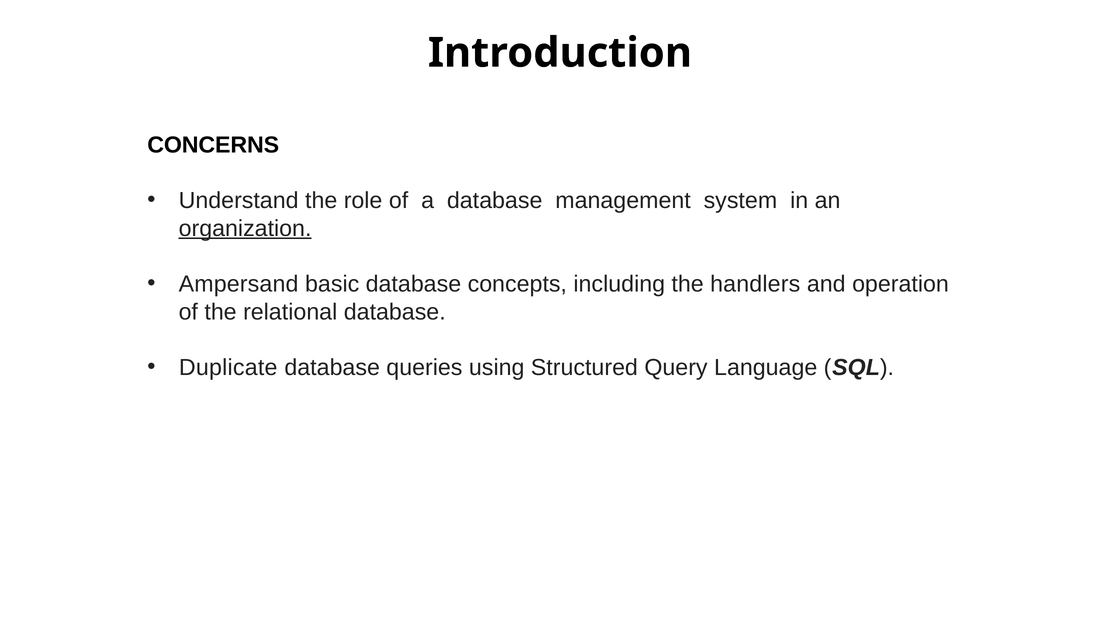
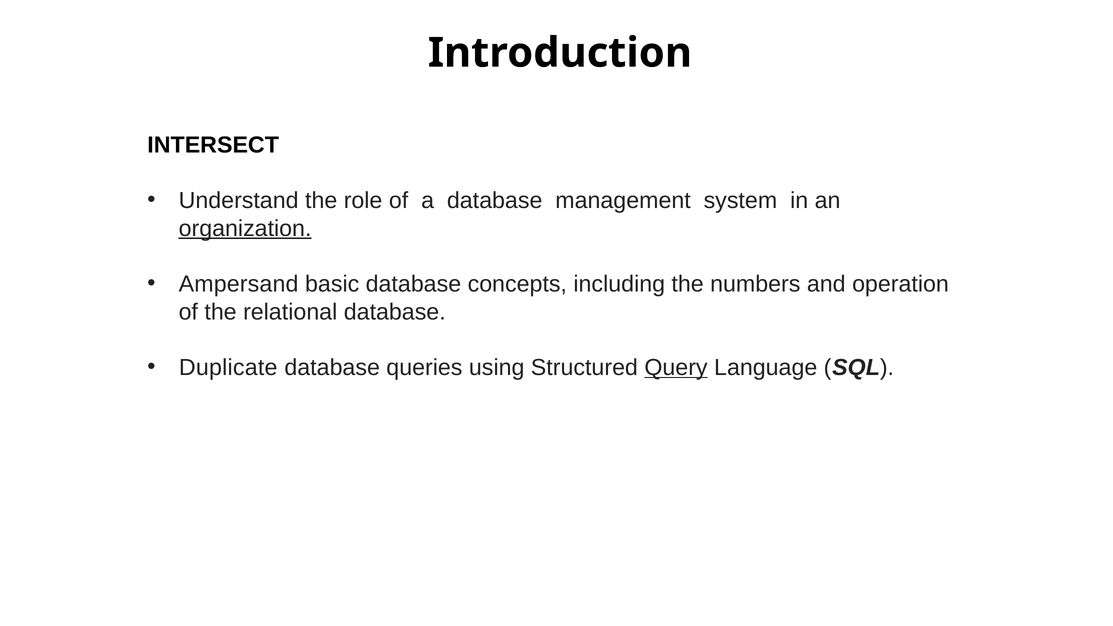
CONCERNS: CONCERNS -> INTERSECT
handlers: handlers -> numbers
Query underline: none -> present
